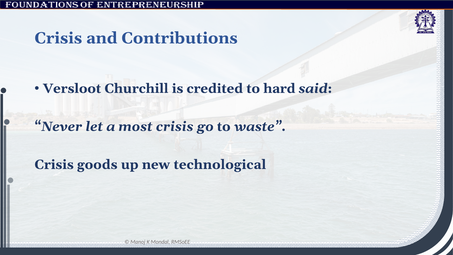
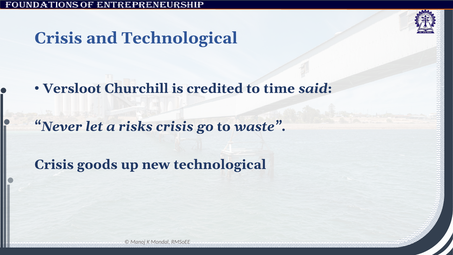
and Contributions: Contributions -> Technological
hard: hard -> time
most: most -> risks
